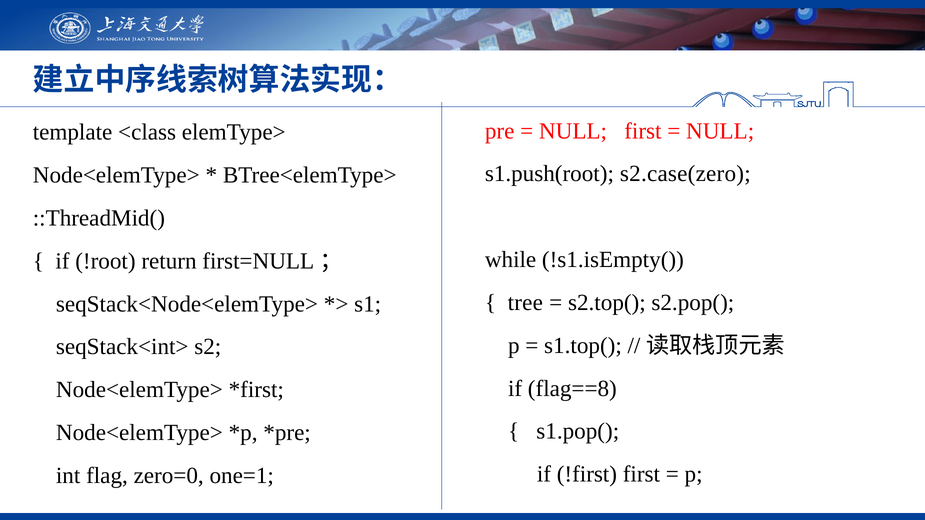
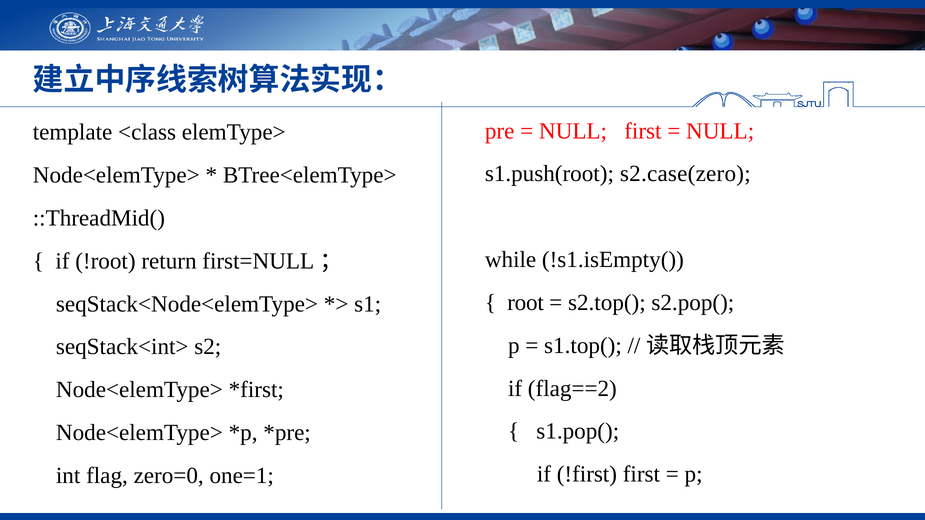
tree: tree -> root
flag==8: flag==8 -> flag==2
